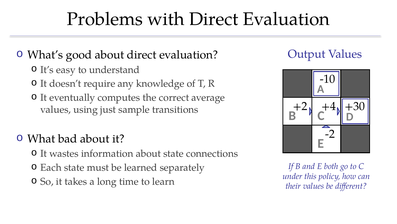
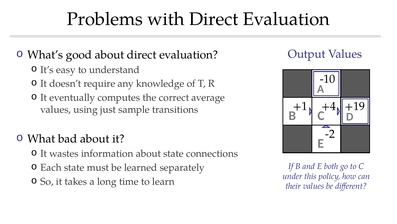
+2: +2 -> +1
+30: +30 -> +19
